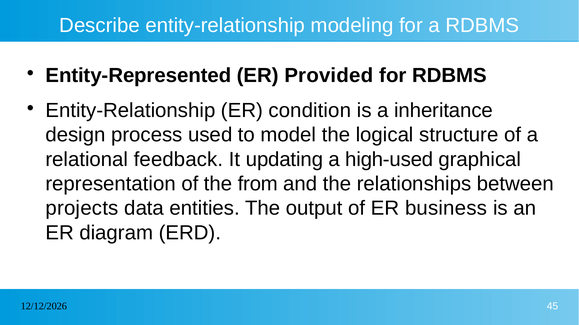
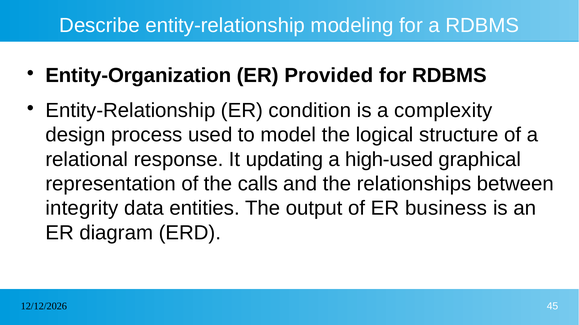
Entity-Represented: Entity-Represented -> Entity-Organization
inheritance: inheritance -> complexity
feedback: feedback -> response
from: from -> calls
projects: projects -> integrity
